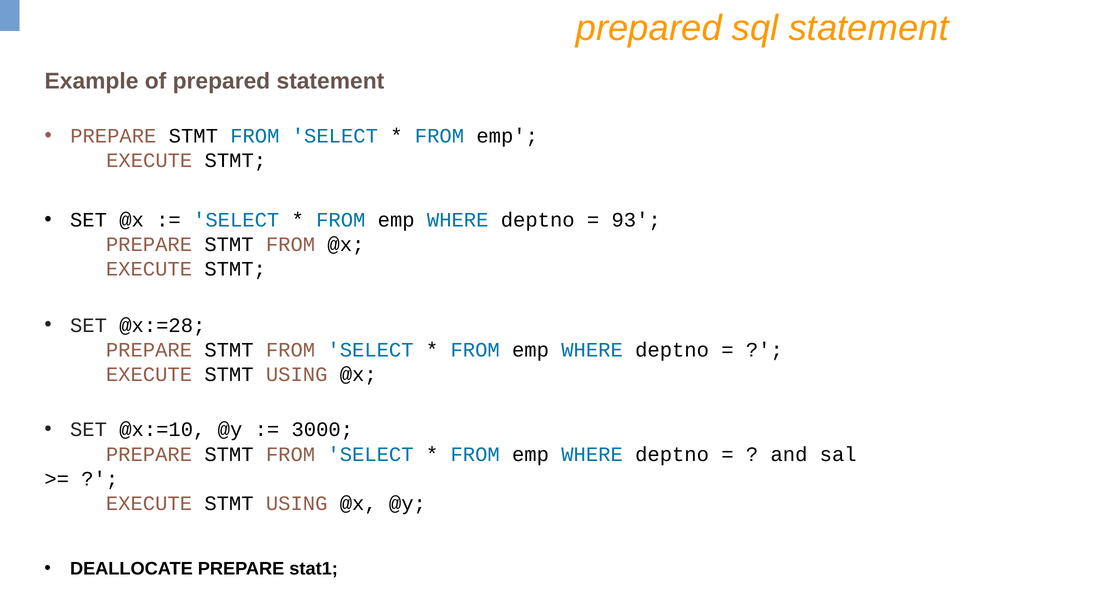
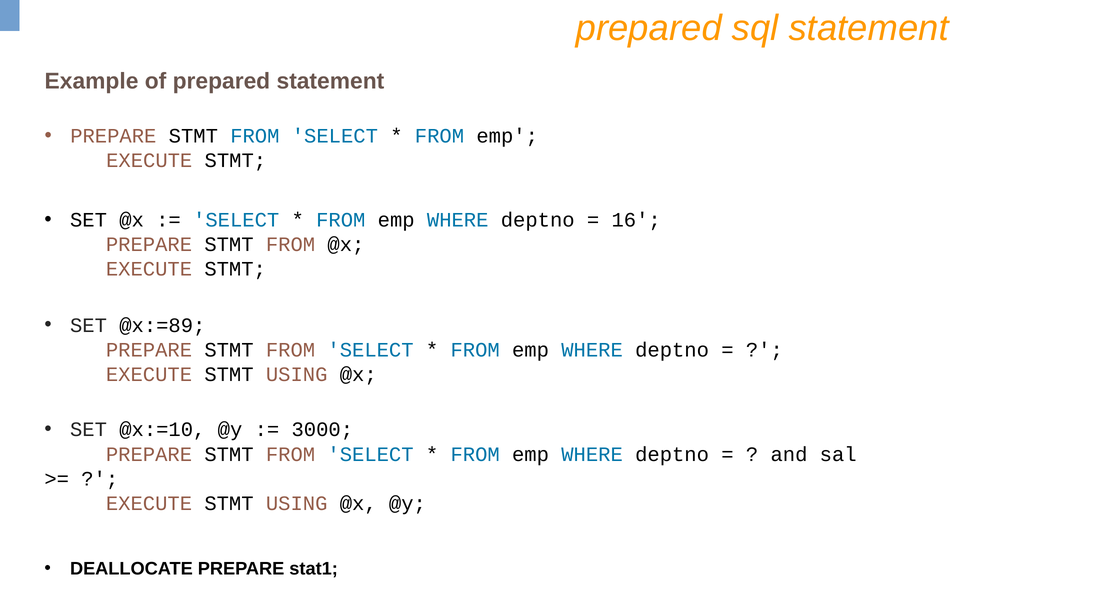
93: 93 -> 16
@x:=28: @x:=28 -> @x:=89
